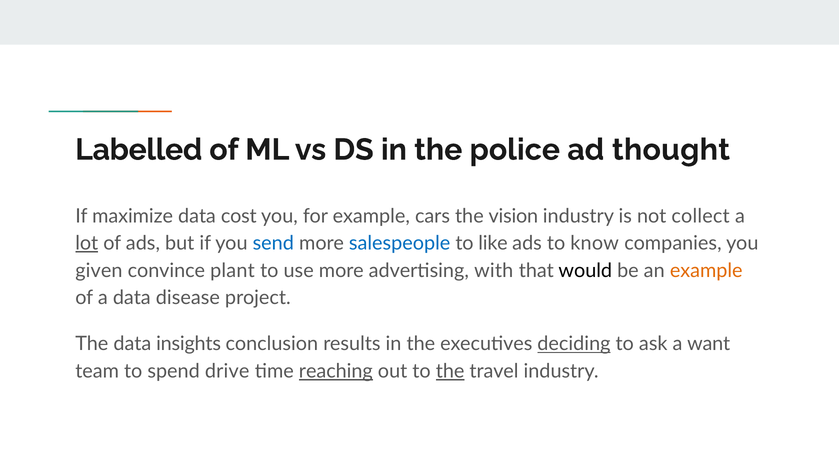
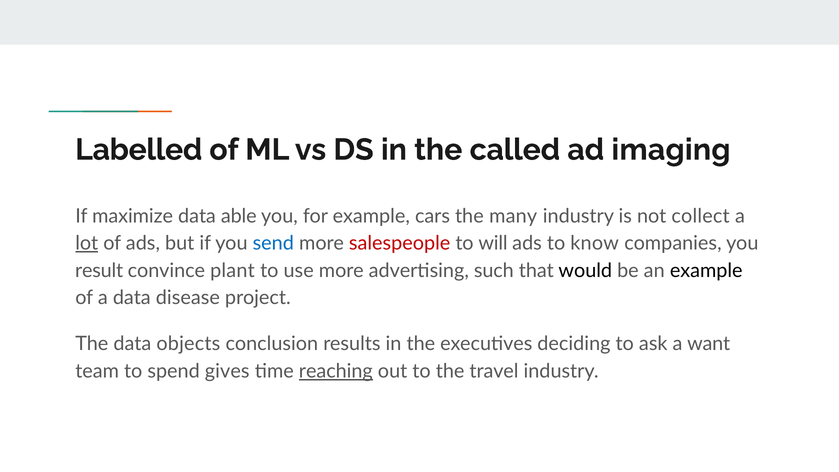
police: police -> called
thought: thought -> imaging
cost: cost -> able
vision: vision -> many
salespeople colour: blue -> red
like: like -> will
given: given -> result
with: with -> such
example at (706, 271) colour: orange -> black
insights: insights -> objects
deciding underline: present -> none
drive: drive -> gives
the at (450, 371) underline: present -> none
